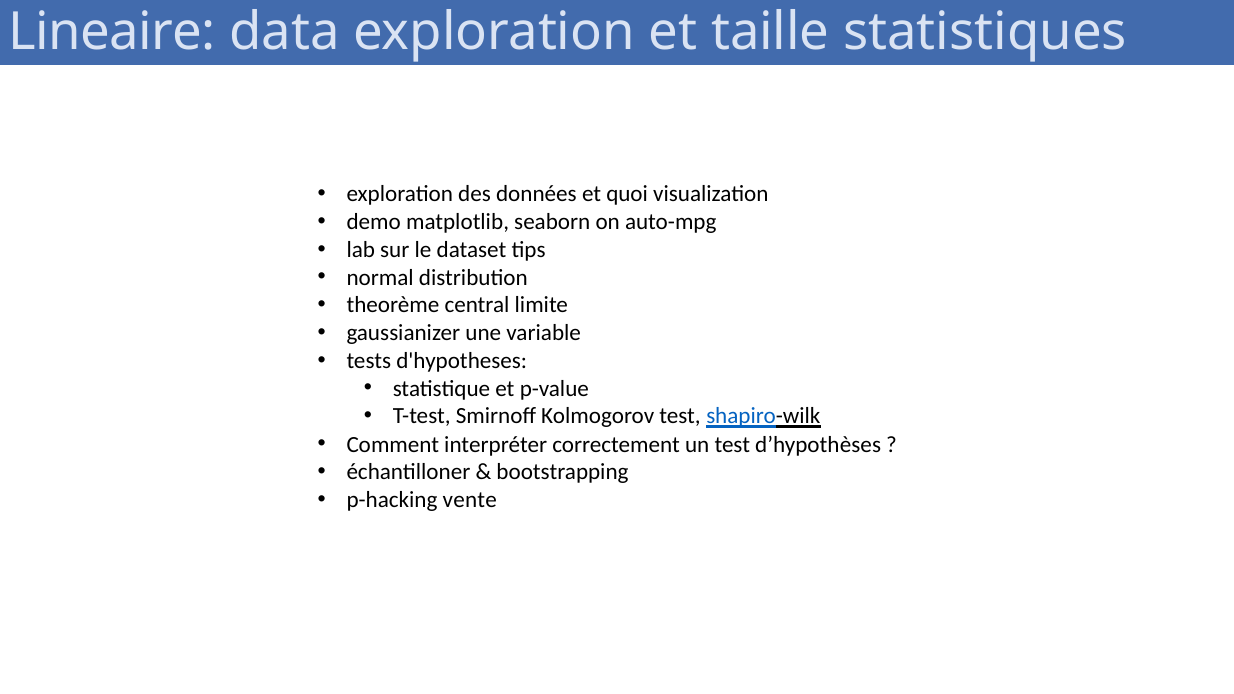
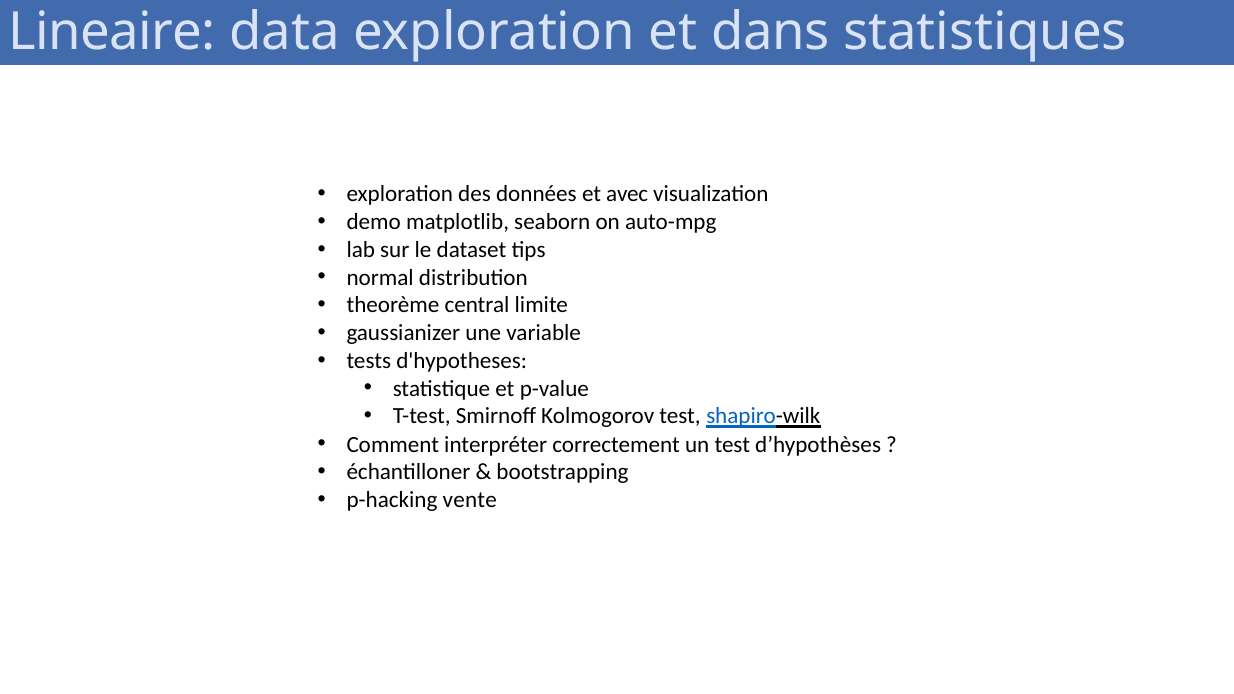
taille: taille -> dans
quoi: quoi -> avec
